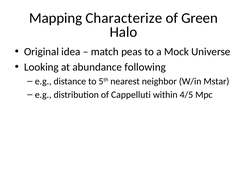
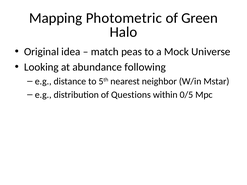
Characterize: Characterize -> Photometric
Cappelluti: Cappelluti -> Questions
4/5: 4/5 -> 0/5
